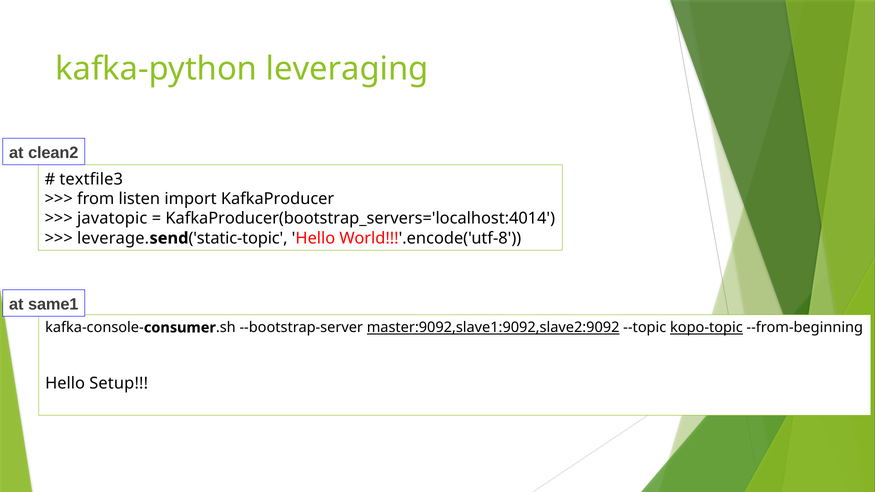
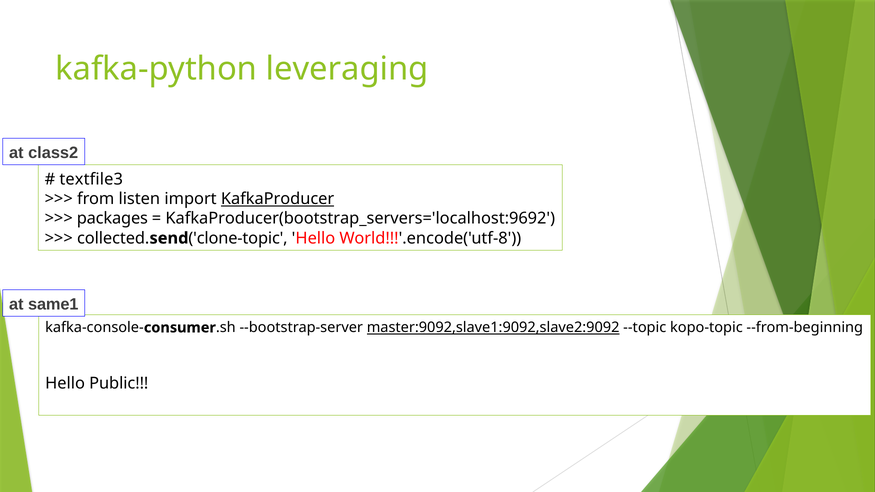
clean2: clean2 -> class2
KafkaProducer underline: none -> present
javatopic: javatopic -> packages
KafkaProducer(bootstrap_servers='localhost:4014: KafkaProducer(bootstrap_servers='localhost:4014 -> KafkaProducer(bootstrap_servers='localhost:9692
leverage: leverage -> collected
static-topic: static-topic -> clone-topic
kopo-topic underline: present -> none
Setup: Setup -> Public
